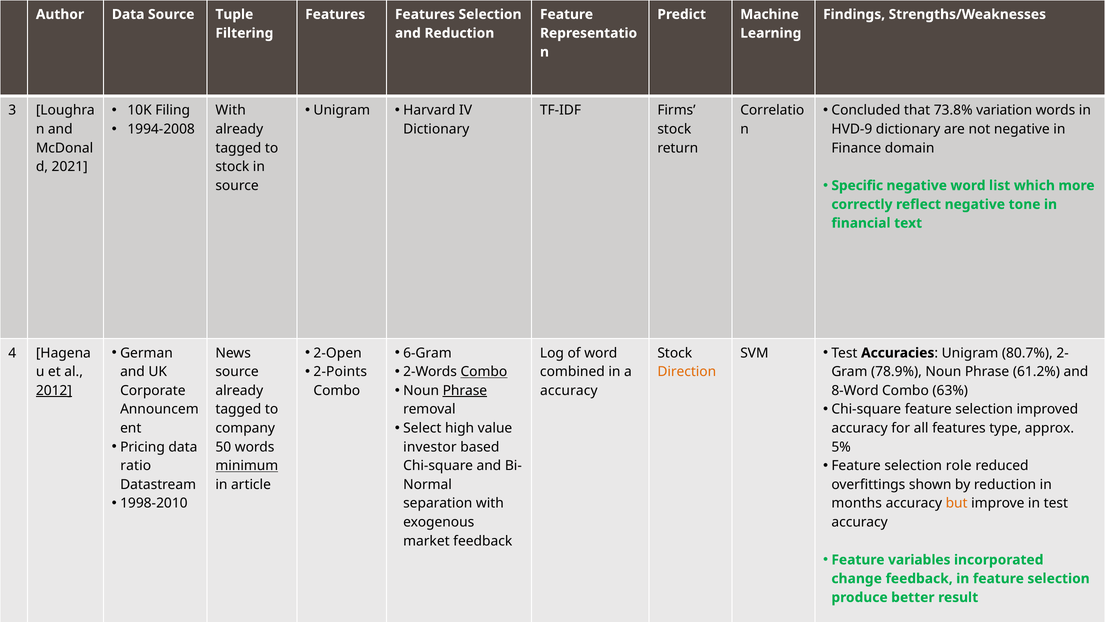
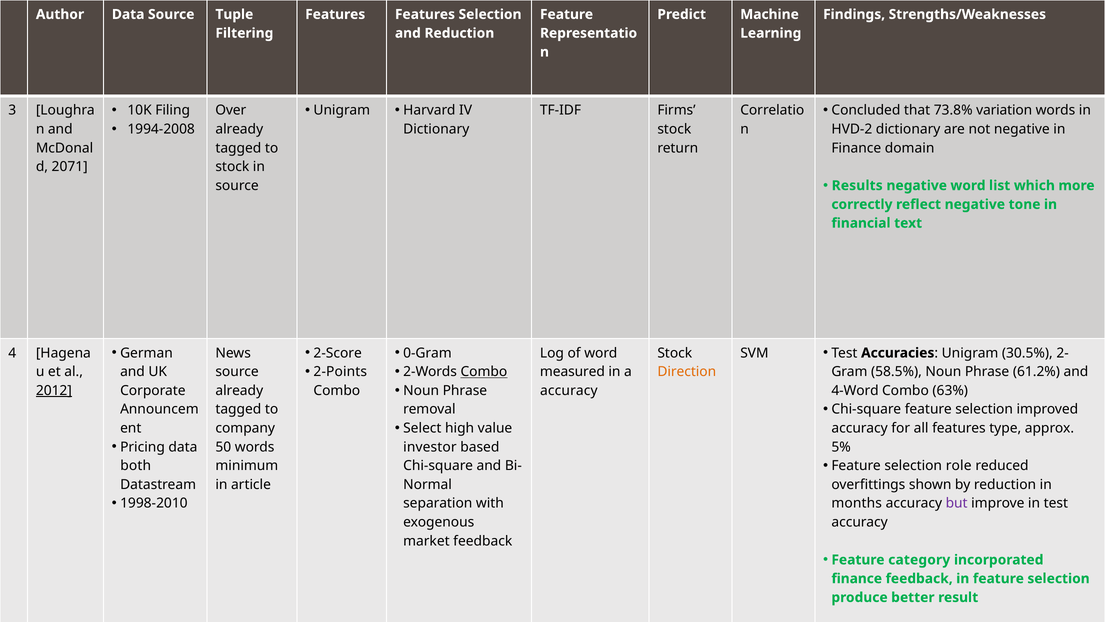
With at (231, 110): With -> Over
HVD-9: HVD-9 -> HVD-2
2021: 2021 -> 2071
Specific: Specific -> Results
2-Open: 2-Open -> 2-Score
6-Gram: 6-Gram -> 0-Gram
80.7%: 80.7% -> 30.5%
combined: combined -> measured
78.9%: 78.9% -> 58.5%
Phrase at (465, 390) underline: present -> none
8-Word: 8-Word -> 4-Word
ratio: ratio -> both
minimum at (247, 465) underline: present -> none
but colour: orange -> purple
variables: variables -> category
change at (857, 578): change -> finance
